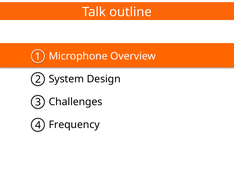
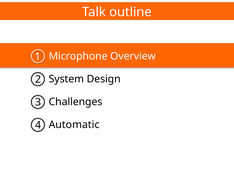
Frequency: Frequency -> Automatic
